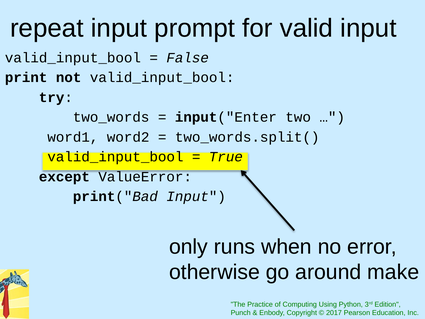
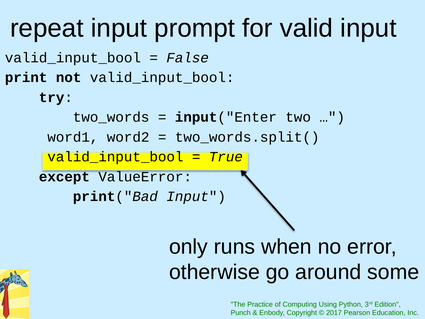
make: make -> some
